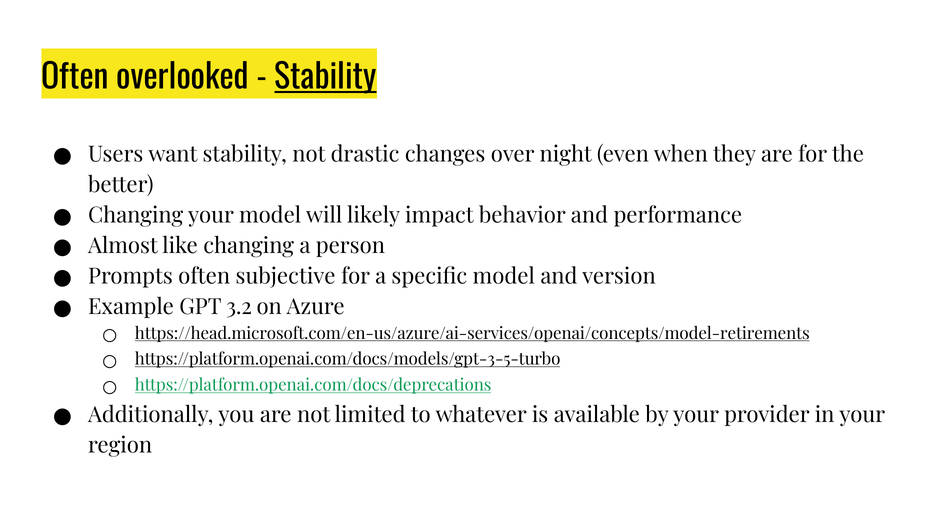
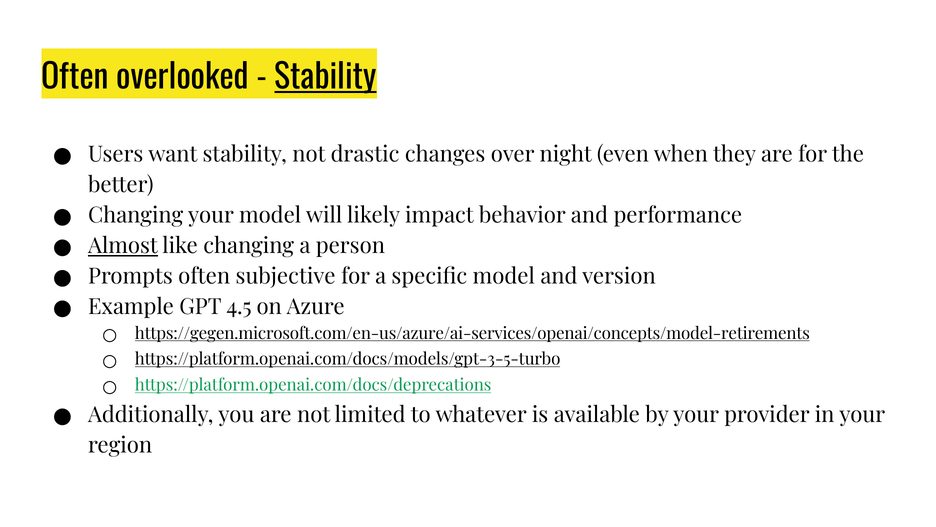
Almost underline: none -> present
3.2: 3.2 -> 4.5
https://head.microsoft.com/en-us/azure/ai-services/openai/concepts/model-retirements: https://head.microsoft.com/en-us/azure/ai-services/openai/concepts/model-retirements -> https://gegen.microsoft.com/en-us/azure/ai-services/openai/concepts/model-retirements
